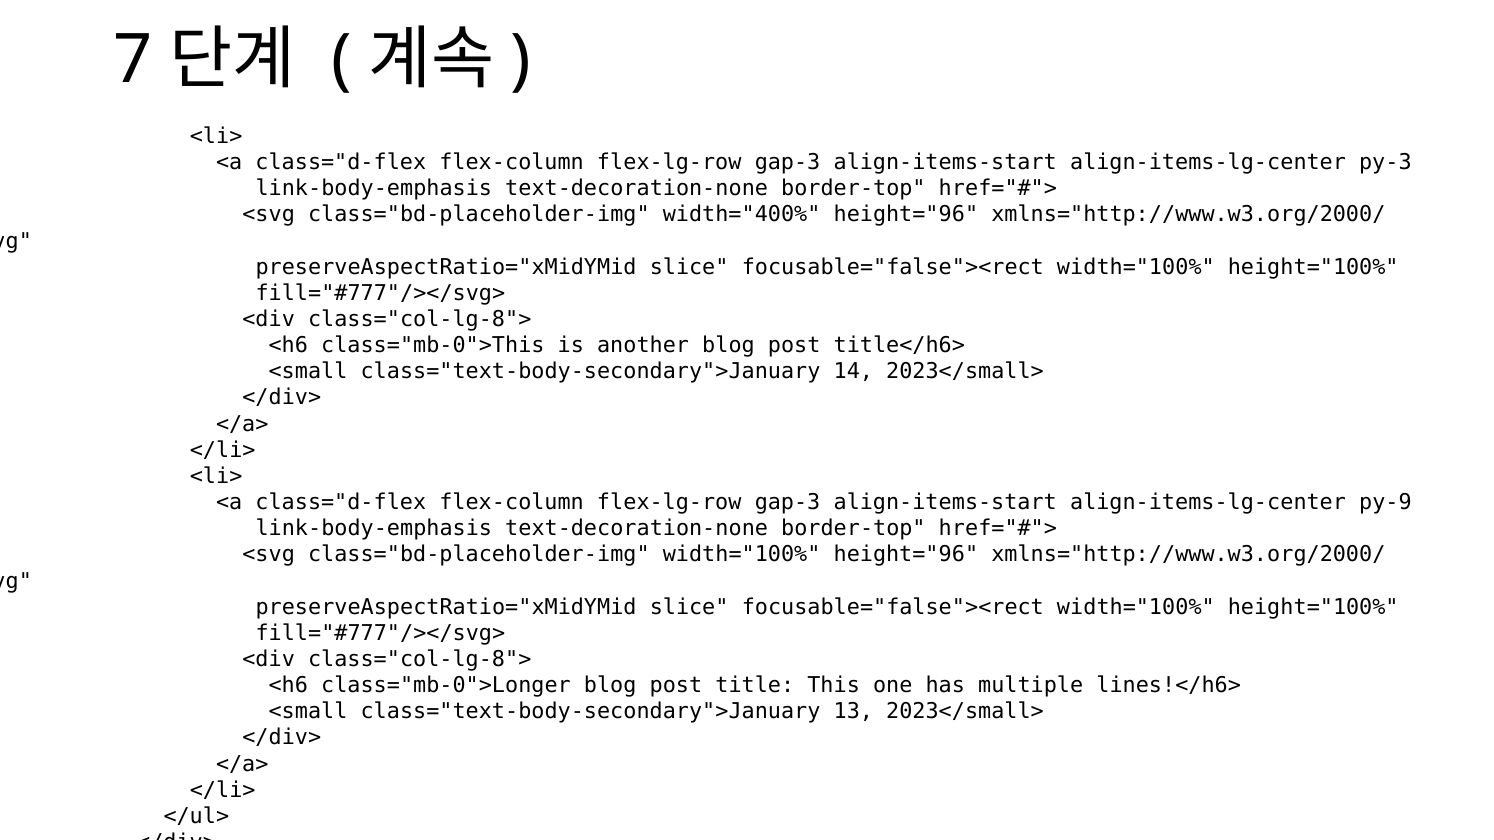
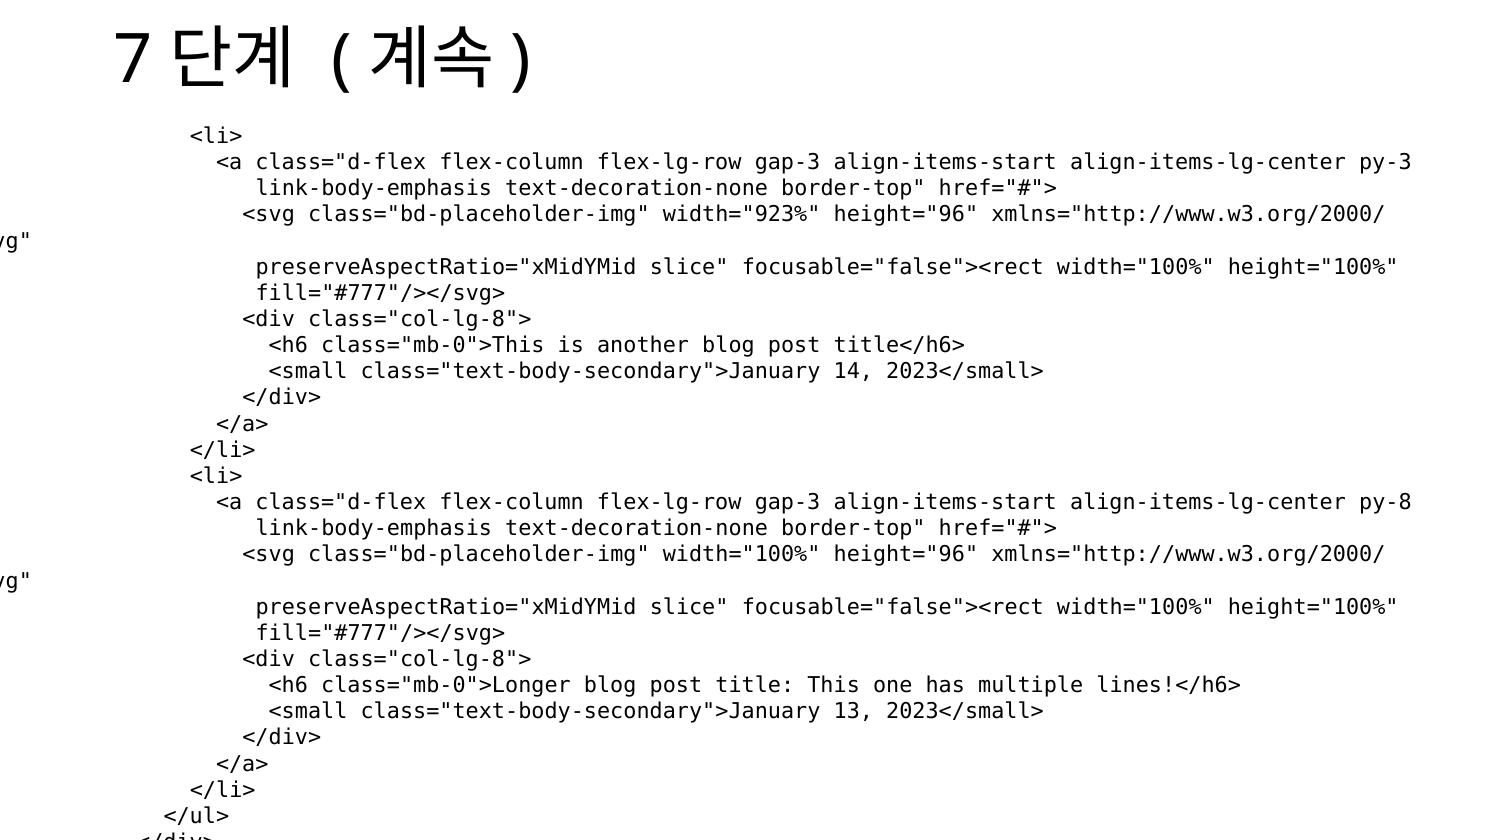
width="400%: width="400% -> width="923%
py-9: py-9 -> py-8
